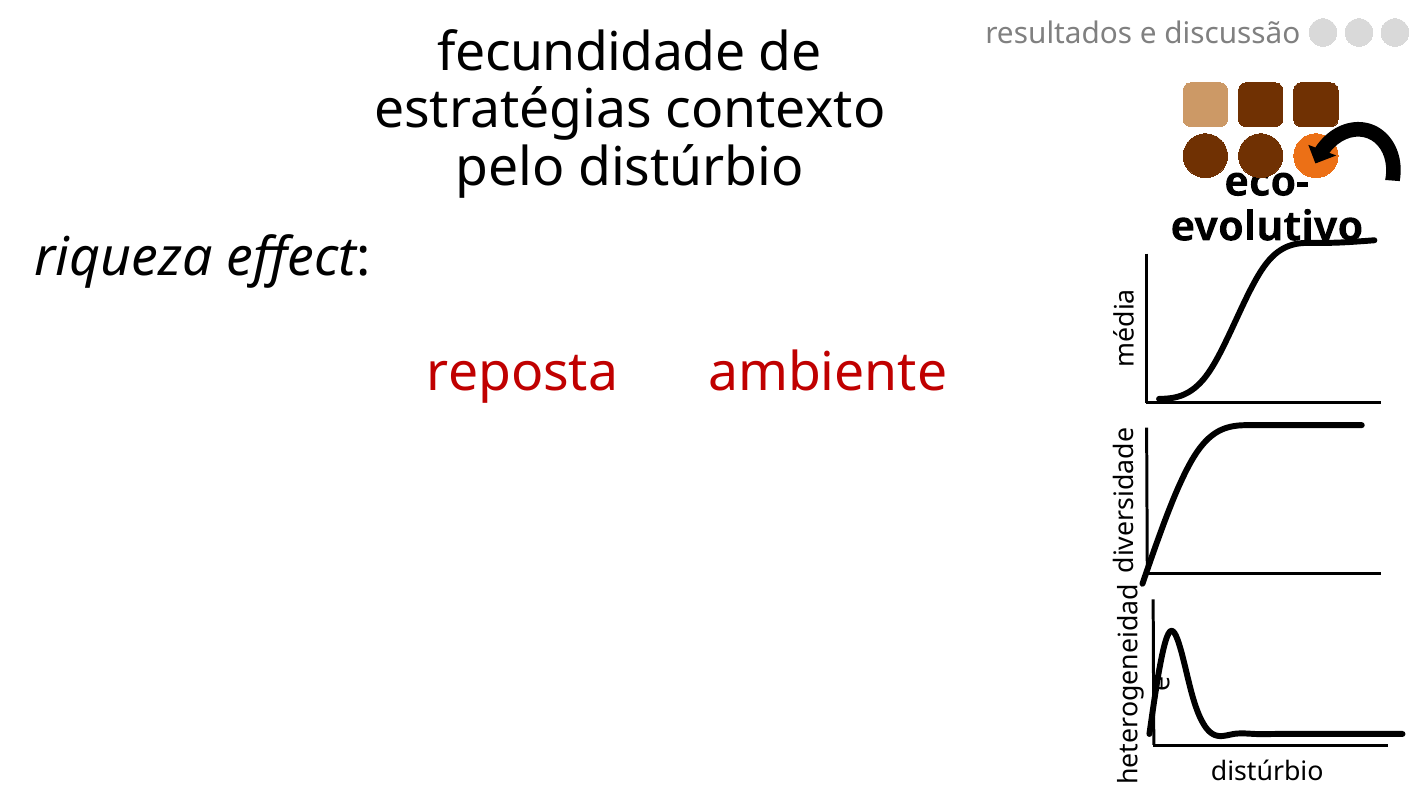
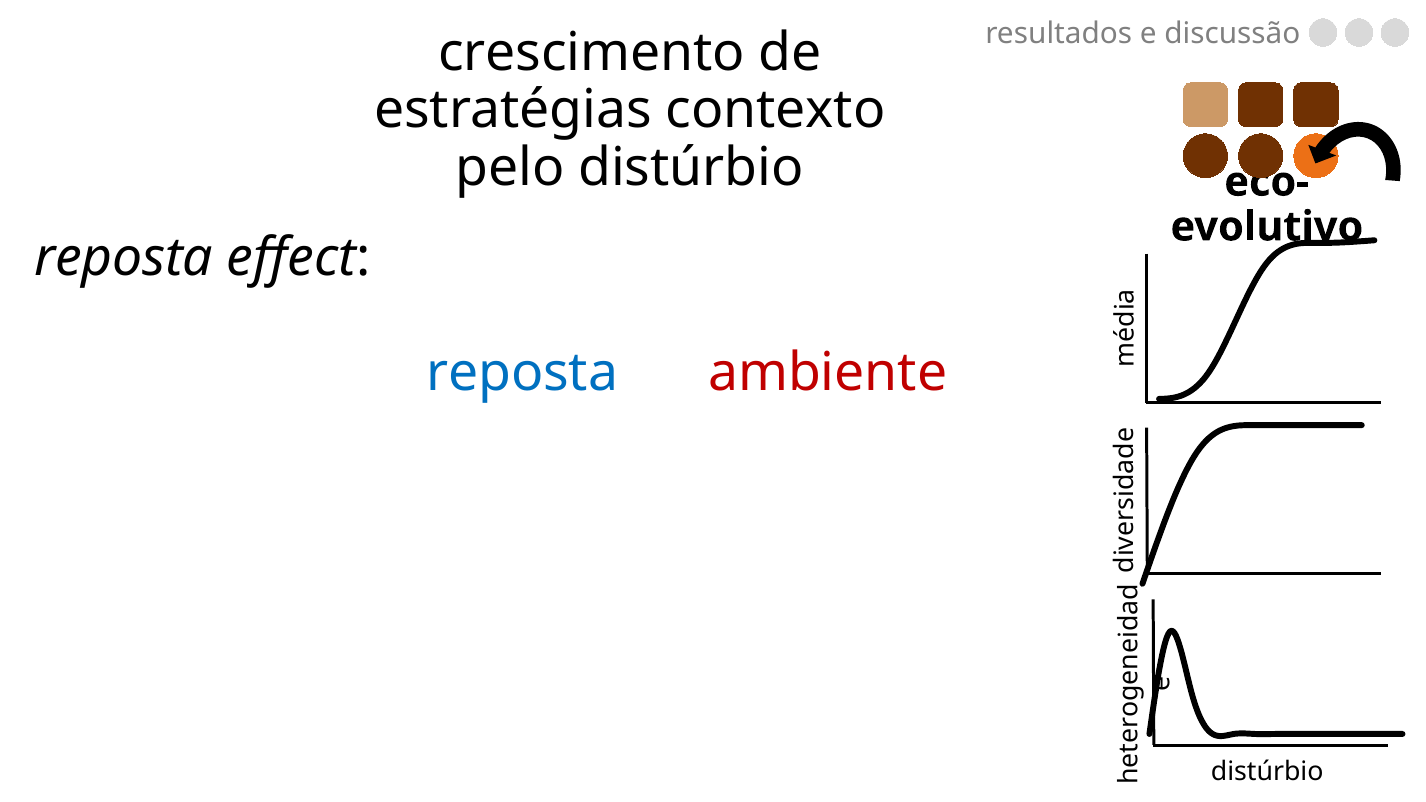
fecundidade at (592, 53): fecundidade -> crescimento
riqueza at (123, 258): riqueza -> reposta
reposta at (522, 373) colour: red -> blue
